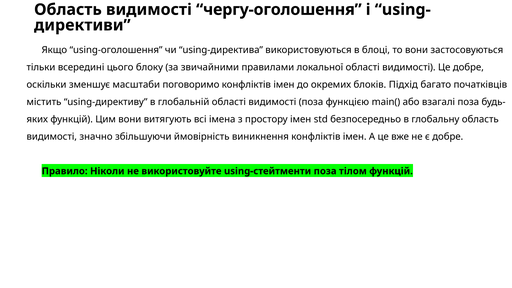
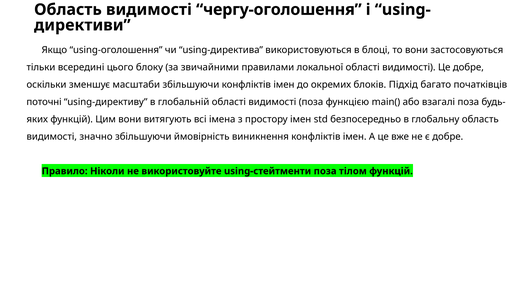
масштаби поговоримо: поговоримо -> збільшуючи
містить: містить -> поточні
